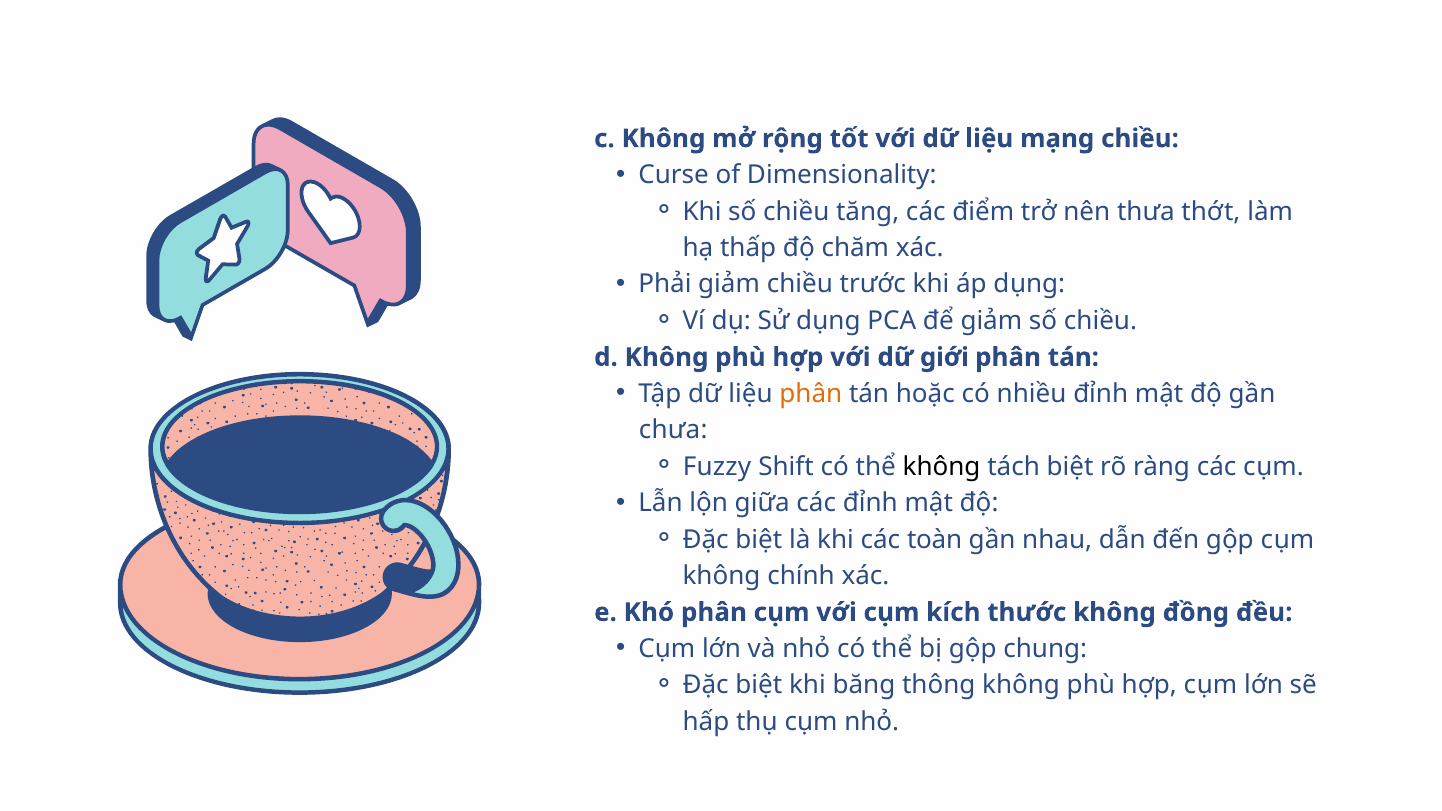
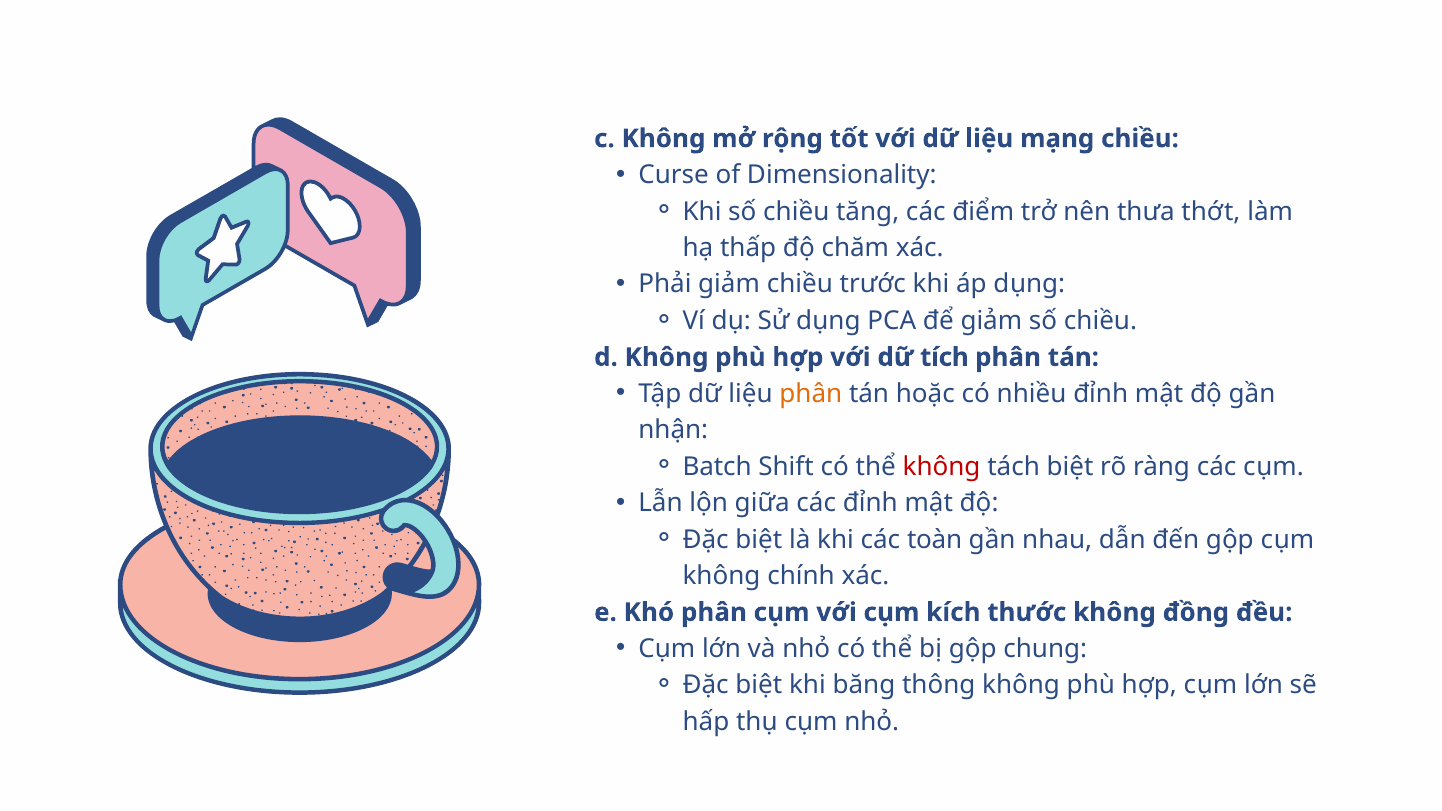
giới: giới -> tích
chưa: chưa -> nhận
Fuzzy: Fuzzy -> Batch
không at (942, 467) colour: black -> red
